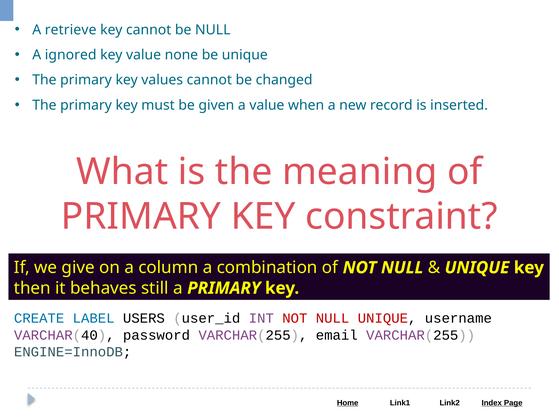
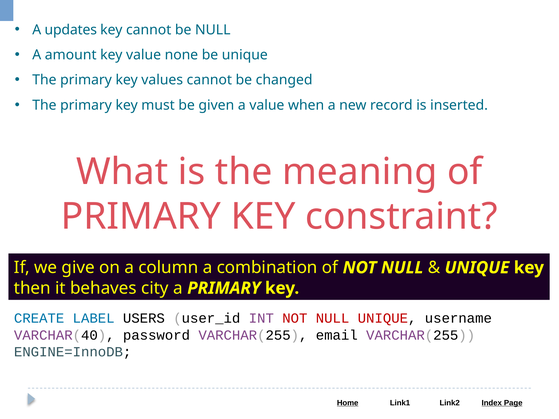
retrieve: retrieve -> updates
ignored: ignored -> amount
still: still -> city
